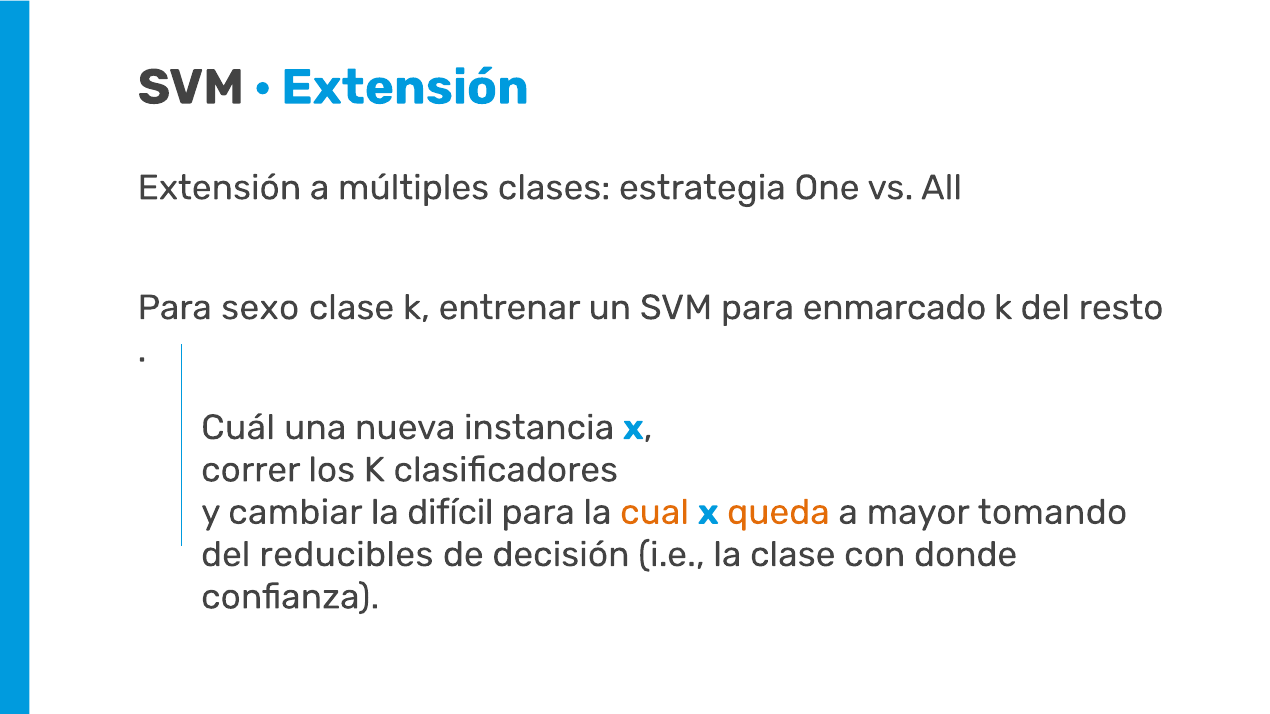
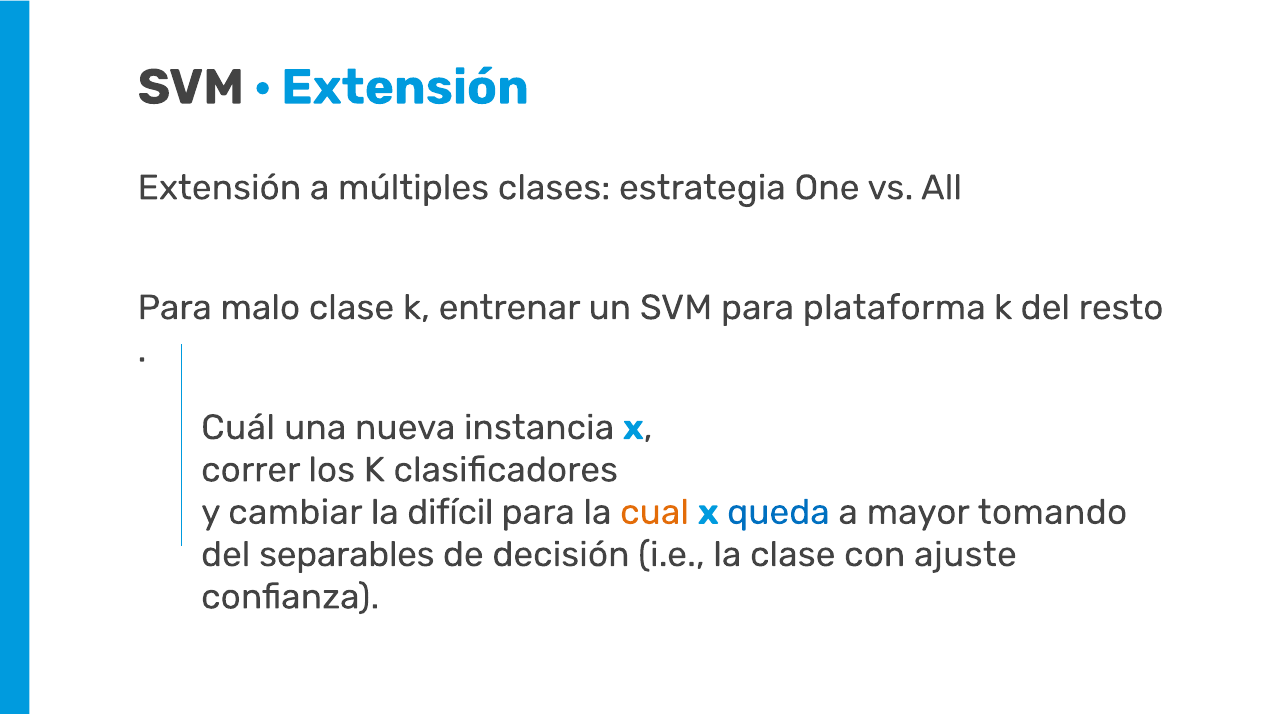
sexo: sexo -> malo
enmarcado: enmarcado -> plataforma
queda colour: orange -> blue
reducibles: reducibles -> separables
donde: donde -> ajuste
